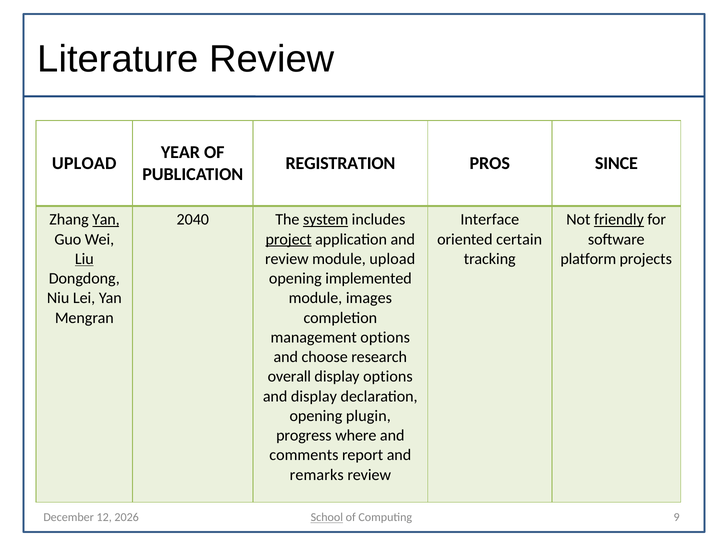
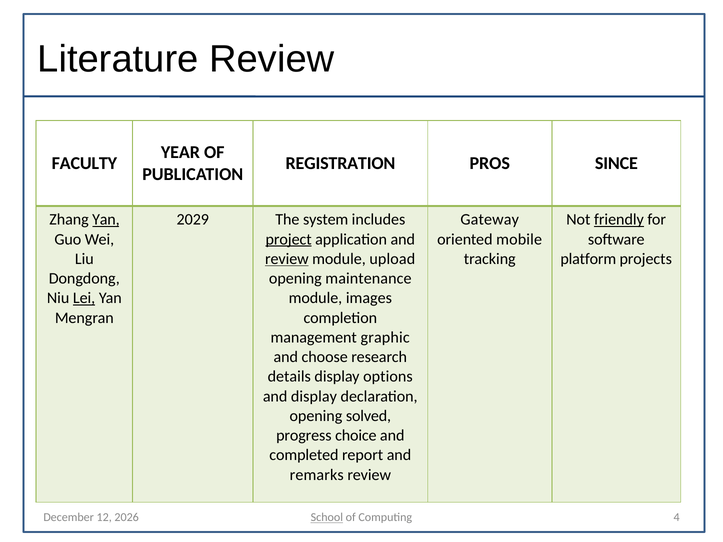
UPLOAD at (84, 163): UPLOAD -> FACULTY
2040: 2040 -> 2029
system underline: present -> none
Interface: Interface -> Gateway
certain: certain -> mobile
Liu underline: present -> none
review at (287, 259) underline: none -> present
implemented: implemented -> maintenance
Lei underline: none -> present
management options: options -> graphic
overall: overall -> details
plugin: plugin -> solved
where: where -> choice
comments: comments -> completed
9: 9 -> 4
